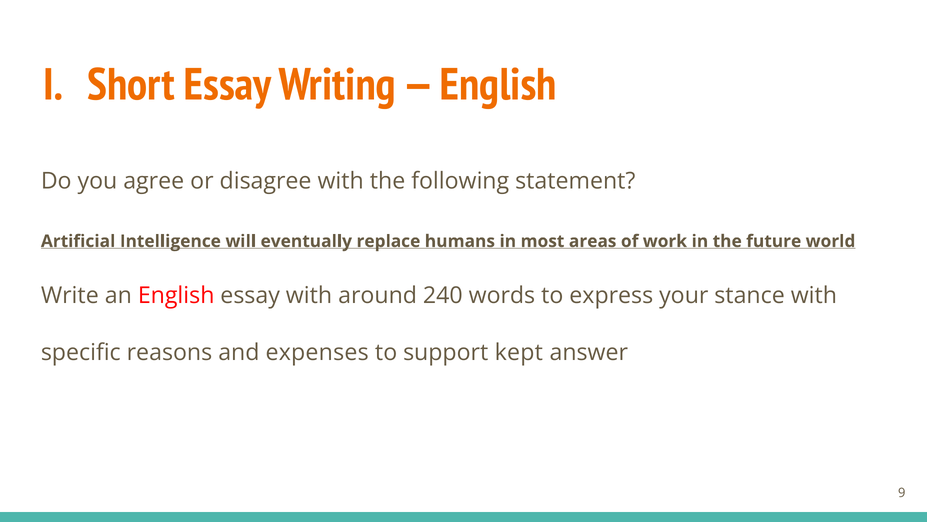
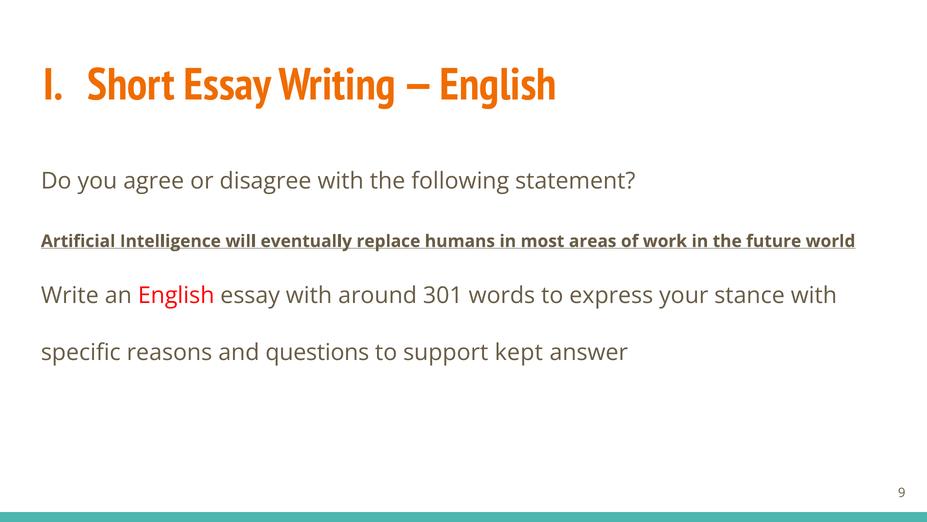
240: 240 -> 301
expenses: expenses -> questions
